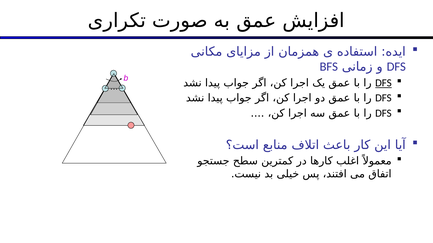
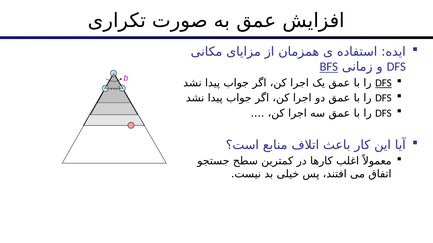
BFS underline: none -> present
